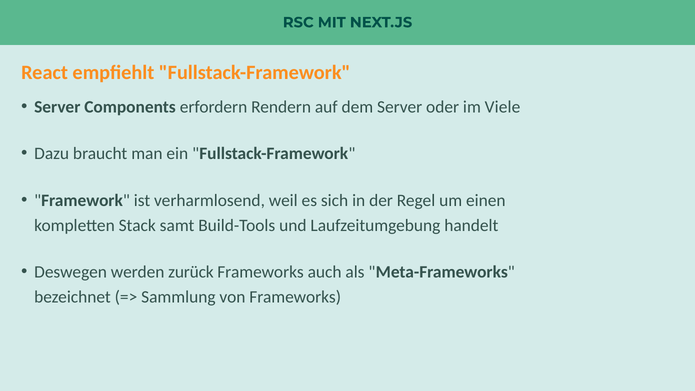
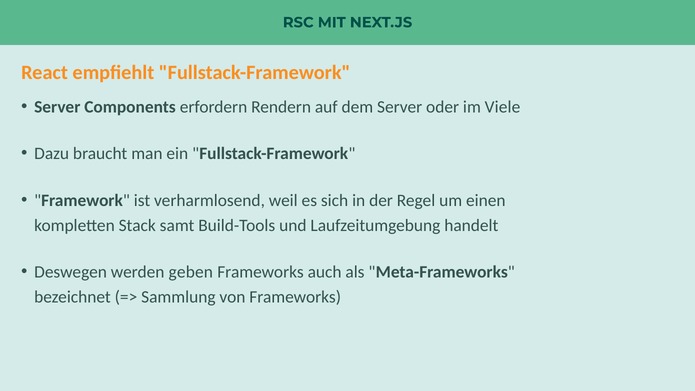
zurück: zurück -> geben
